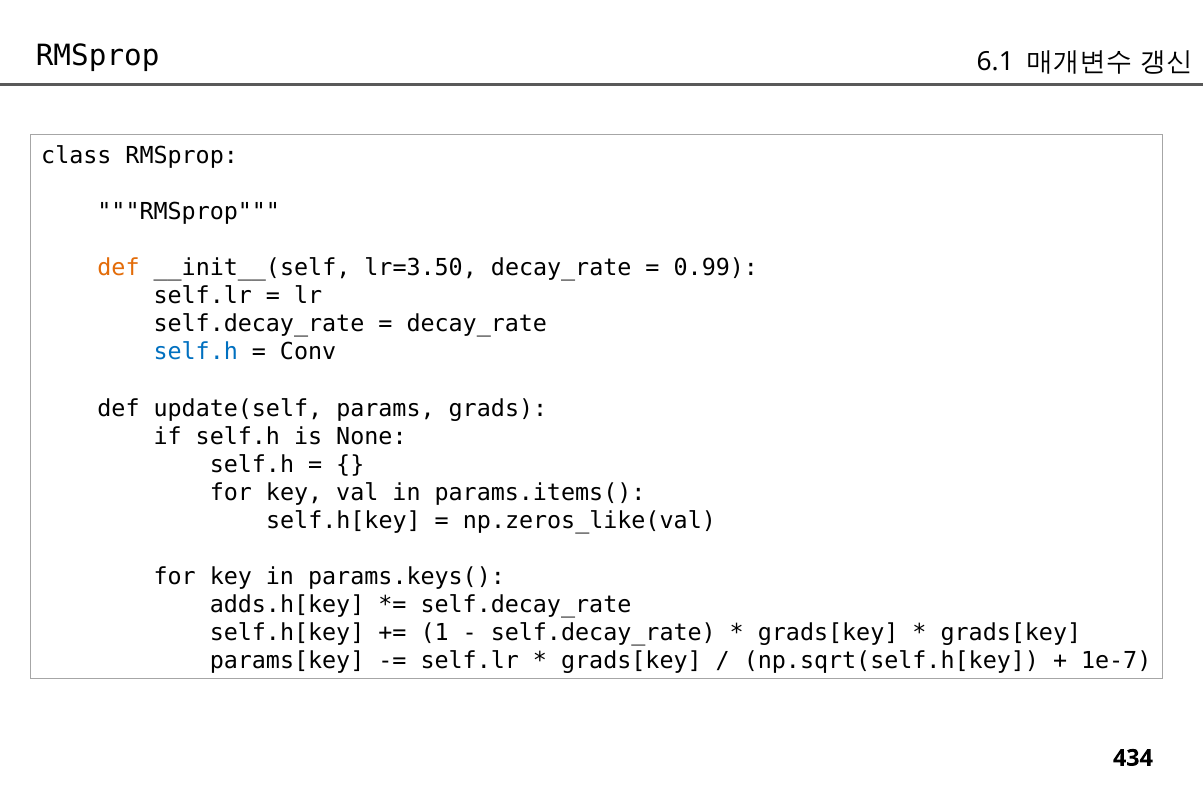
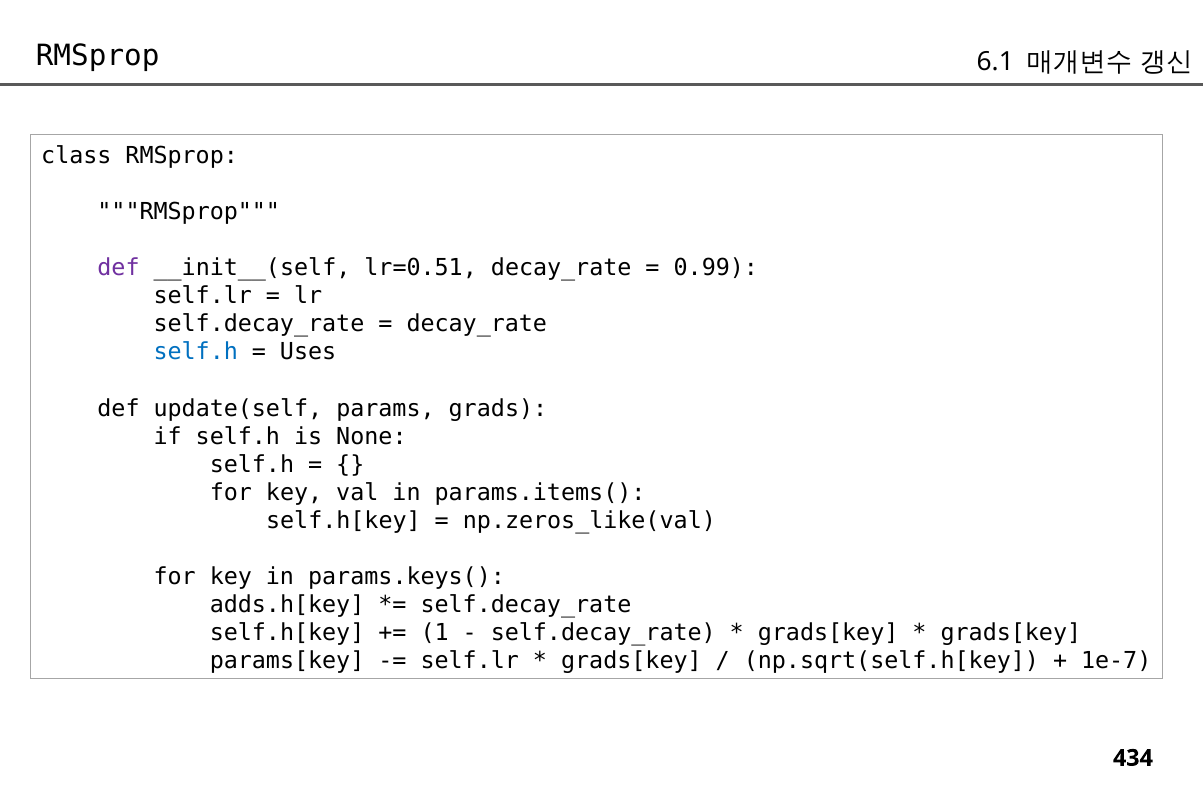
def at (119, 268) colour: orange -> purple
lr=3.50: lr=3.50 -> lr=0.51
Conv: Conv -> Uses
